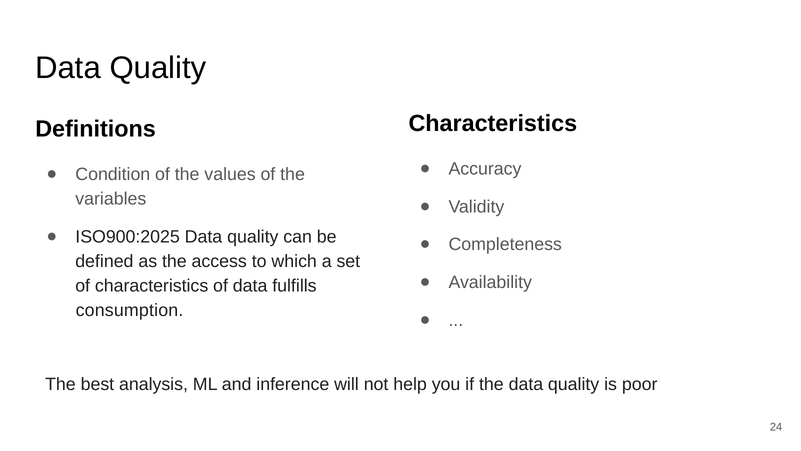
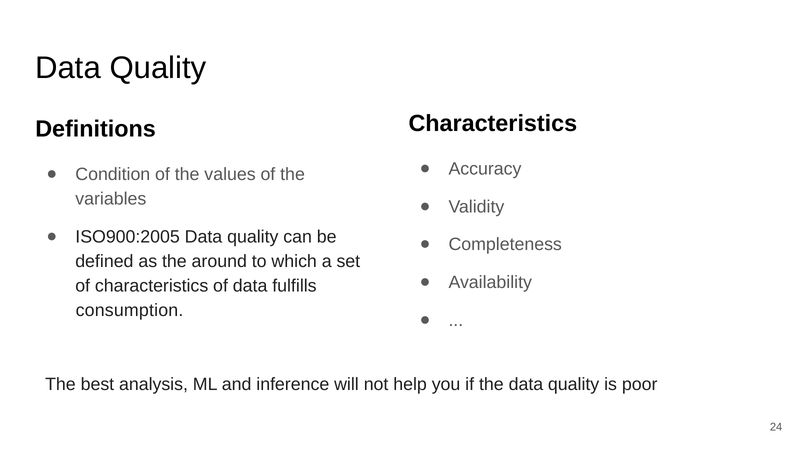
ISO900:2025: ISO900:2025 -> ISO900:2005
access: access -> around
